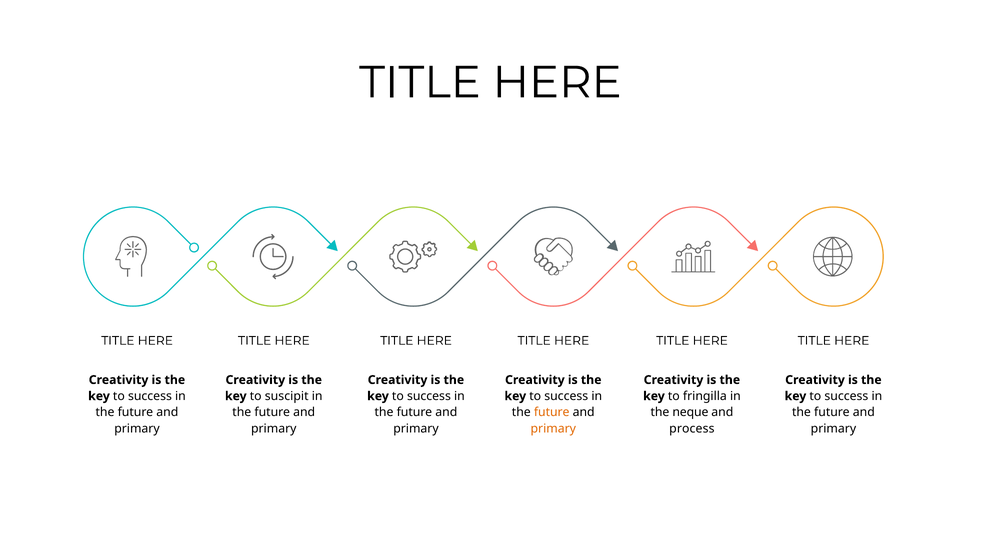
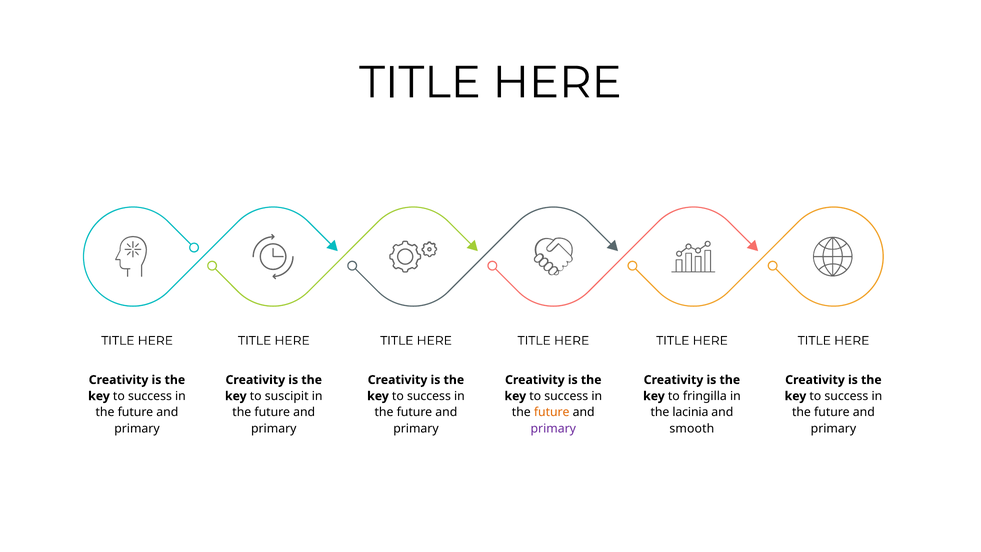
neque: neque -> lacinia
primary at (553, 428) colour: orange -> purple
process: process -> smooth
